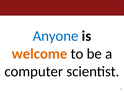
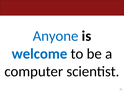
welcome colour: orange -> blue
